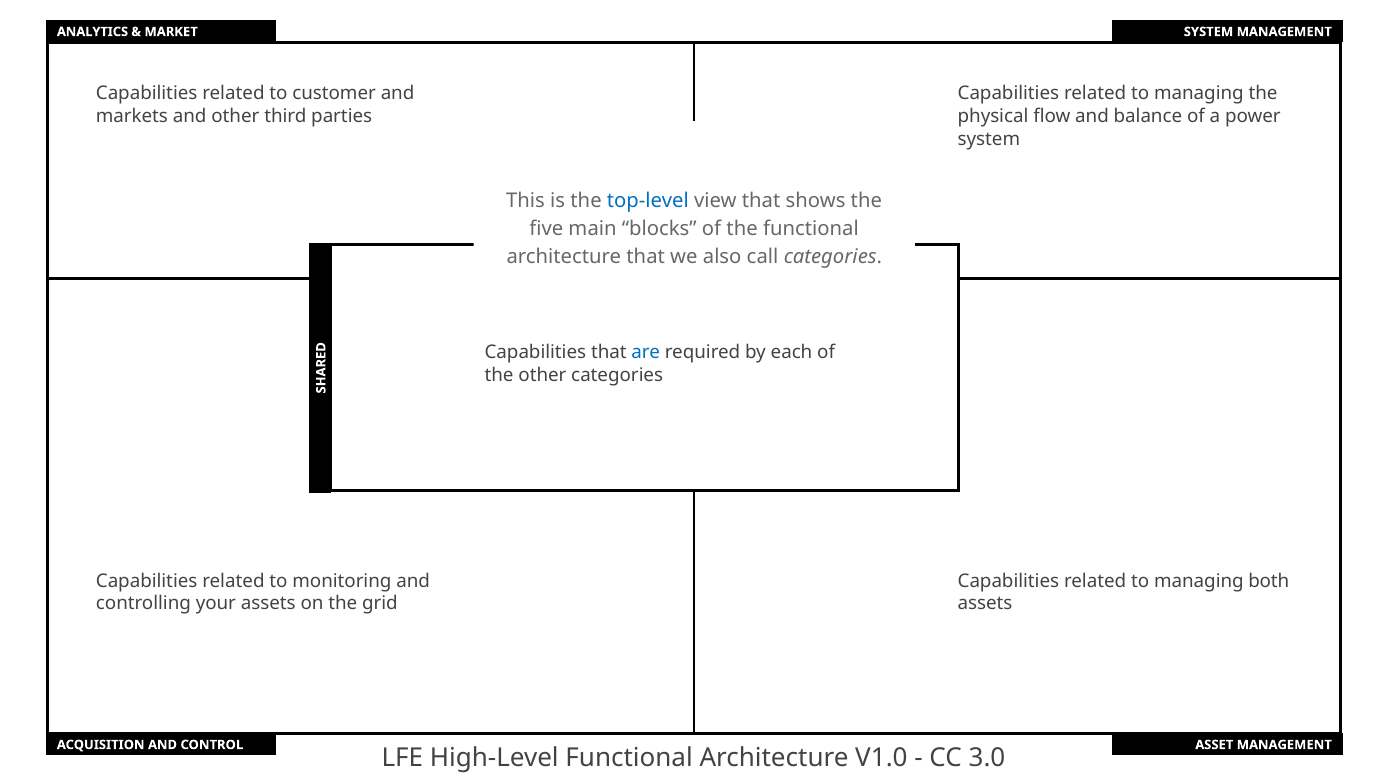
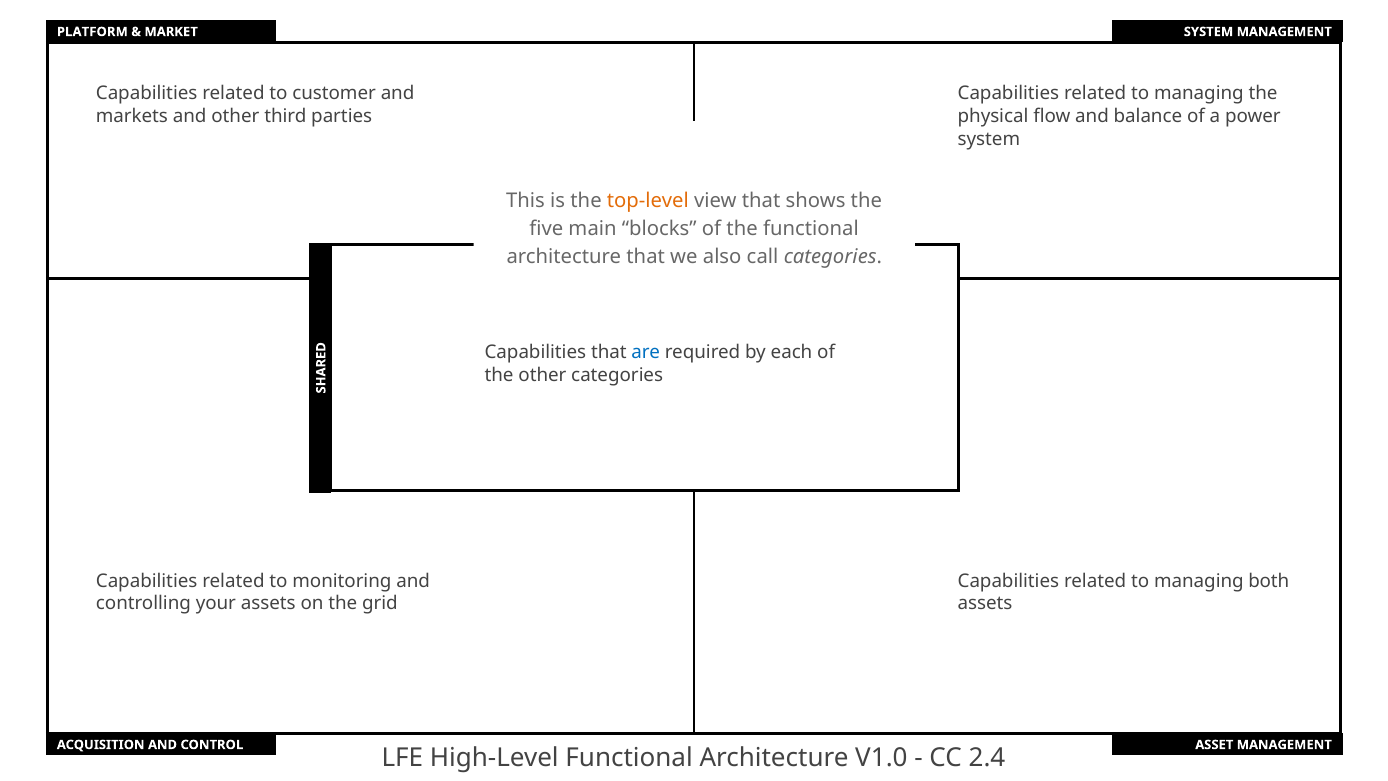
ANALYTICS: ANALYTICS -> PLATFORM
top-level colour: blue -> orange
3.0: 3.0 -> 2.4
